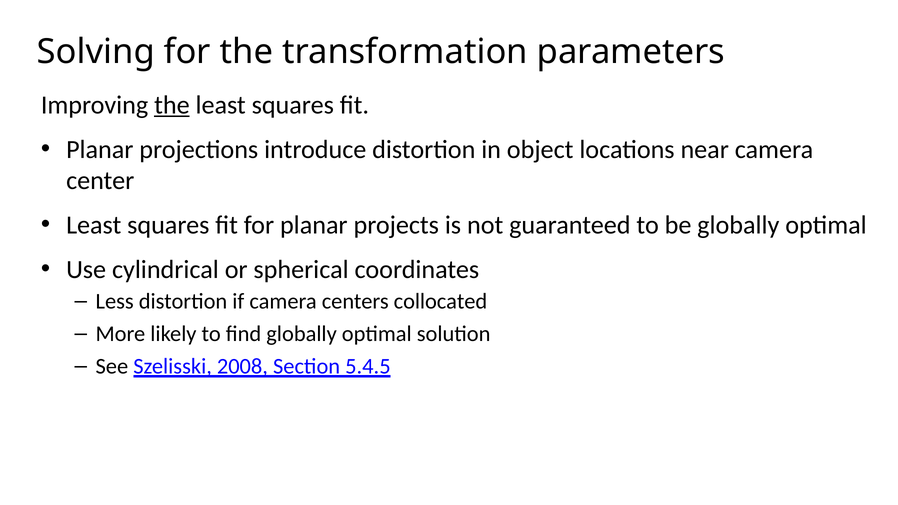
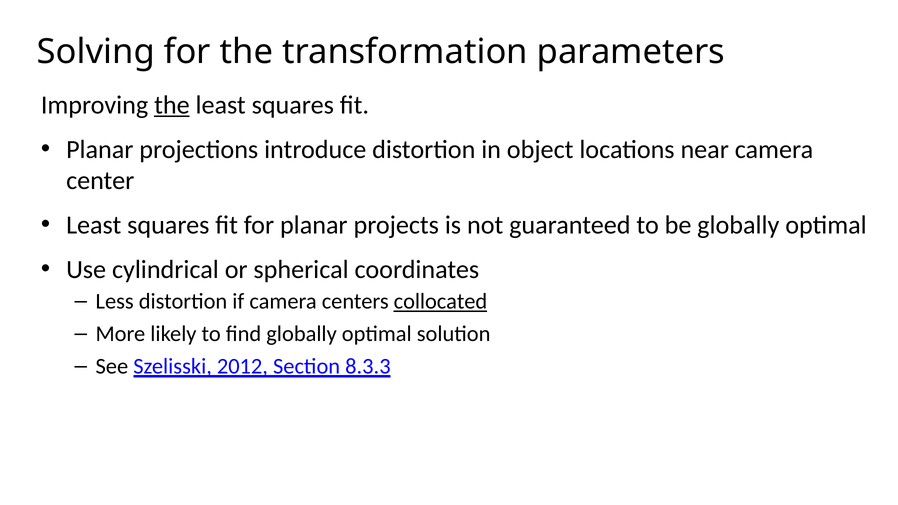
collocated underline: none -> present
2008: 2008 -> 2012
5.4.5: 5.4.5 -> 8.3.3
